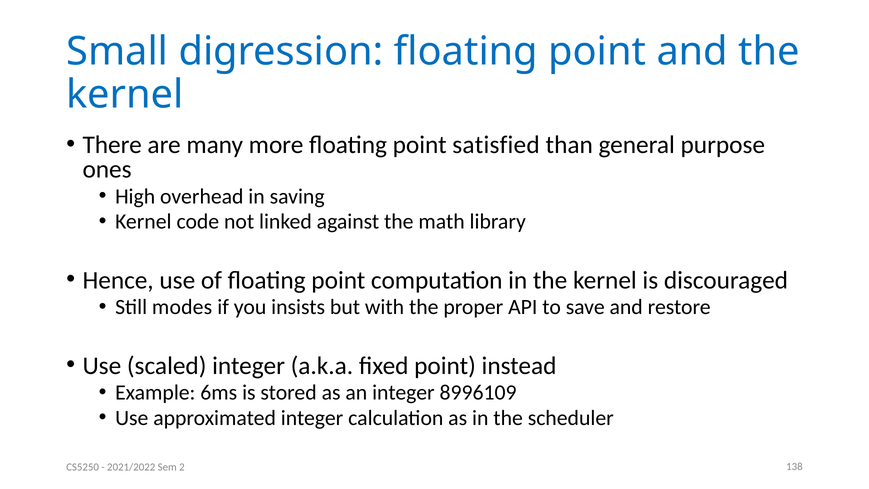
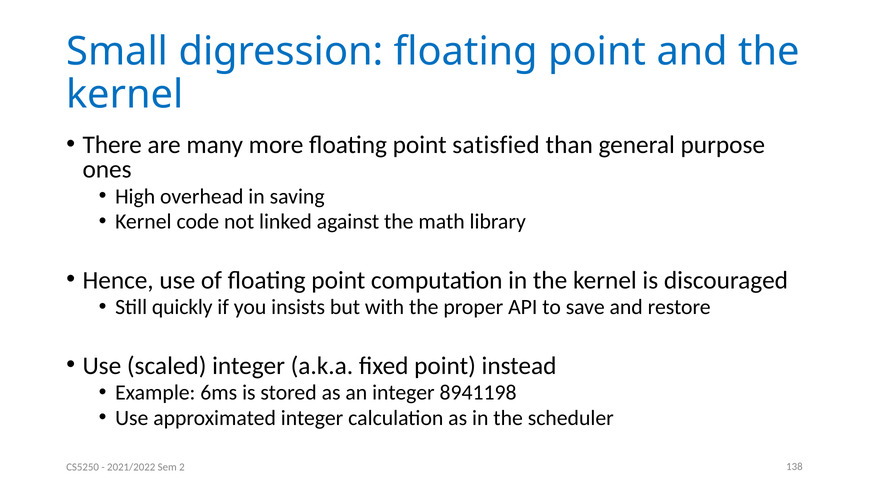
modes: modes -> quickly
8996109: 8996109 -> 8941198
